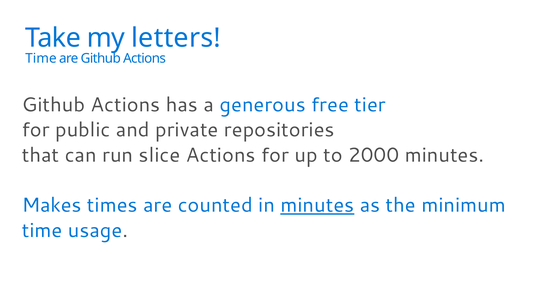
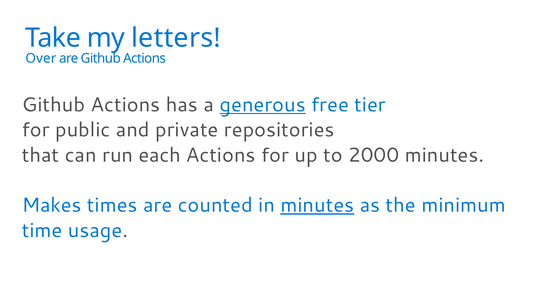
Time at (41, 59): Time -> Over
generous underline: none -> present
slice: slice -> each
